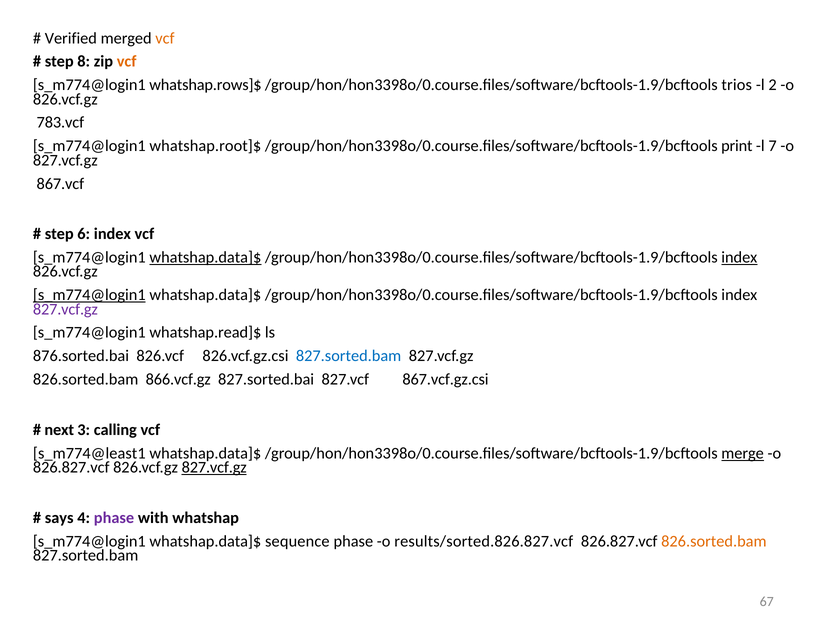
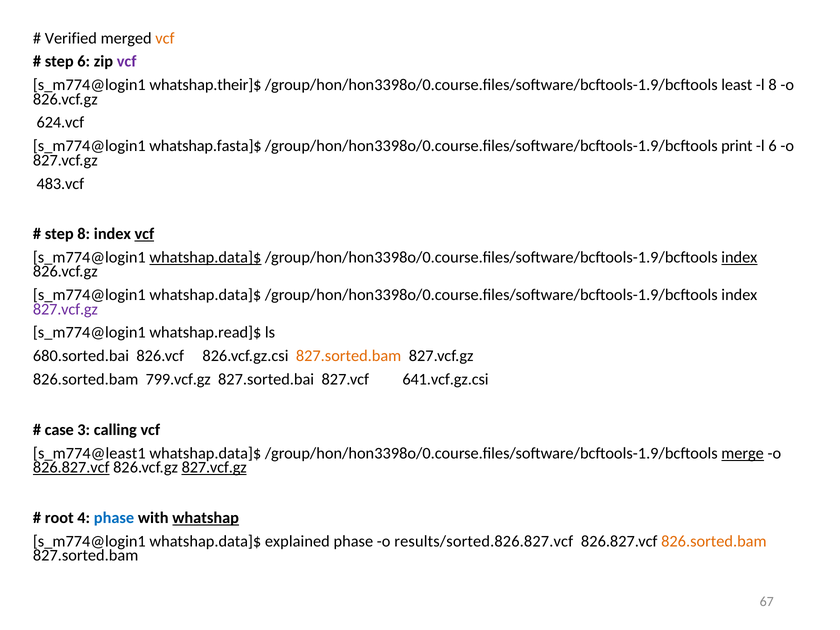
step 8: 8 -> 6
vcf at (127, 62) colour: orange -> purple
whatshap.rows]$: whatshap.rows]$ -> whatshap.their]$
trios: trios -> least
l 2: 2 -> 8
783.vcf: 783.vcf -> 624.vcf
whatshap.root]$: whatshap.root]$ -> whatshap.fasta]$
l 7: 7 -> 6
867.vcf: 867.vcf -> 483.vcf
step 6: 6 -> 8
vcf at (144, 234) underline: none -> present
s_m774@login1 at (89, 295) underline: present -> none
876.sorted.bai: 876.sorted.bai -> 680.sorted.bai
827.sorted.bam at (349, 356) colour: blue -> orange
866.vcf.gz: 866.vcf.gz -> 799.vcf.gz
867.vcf.gz.csi: 867.vcf.gz.csi -> 641.vcf.gz.csi
next: next -> case
826.827.vcf at (71, 467) underline: none -> present
says: says -> root
phase at (114, 518) colour: purple -> blue
whatshap underline: none -> present
sequence: sequence -> explained
